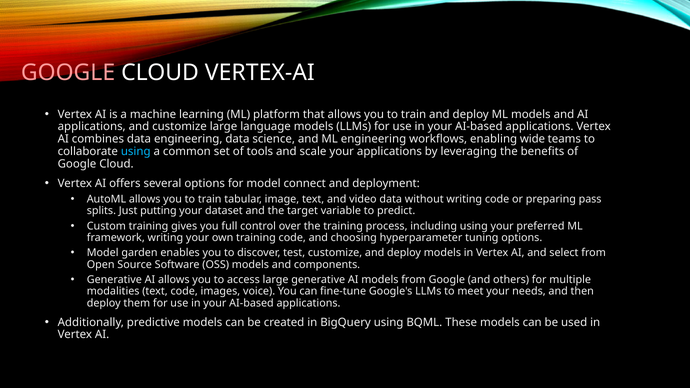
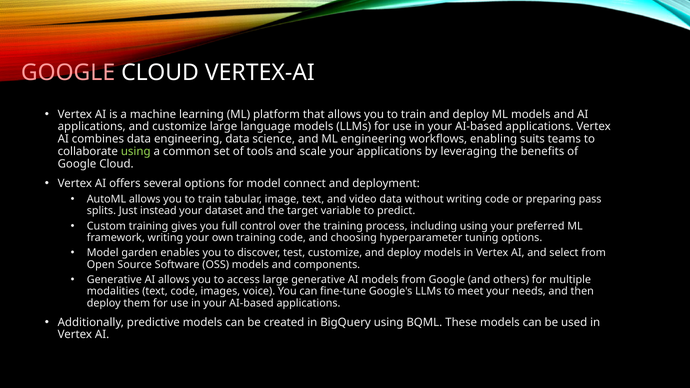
wide: wide -> suits
using at (136, 152) colour: light blue -> light green
putting: putting -> instead
